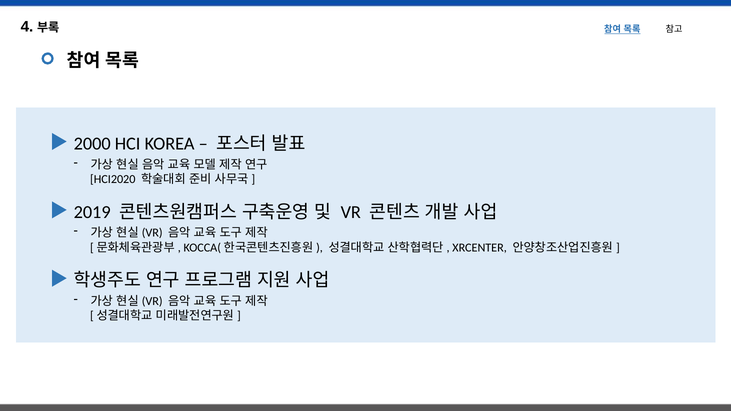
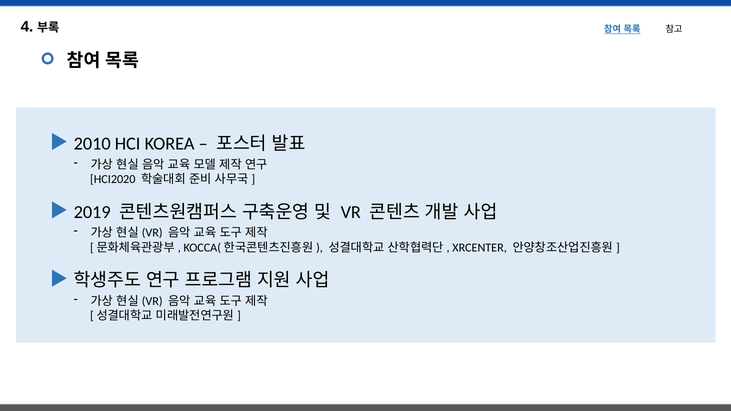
2000: 2000 -> 2010
